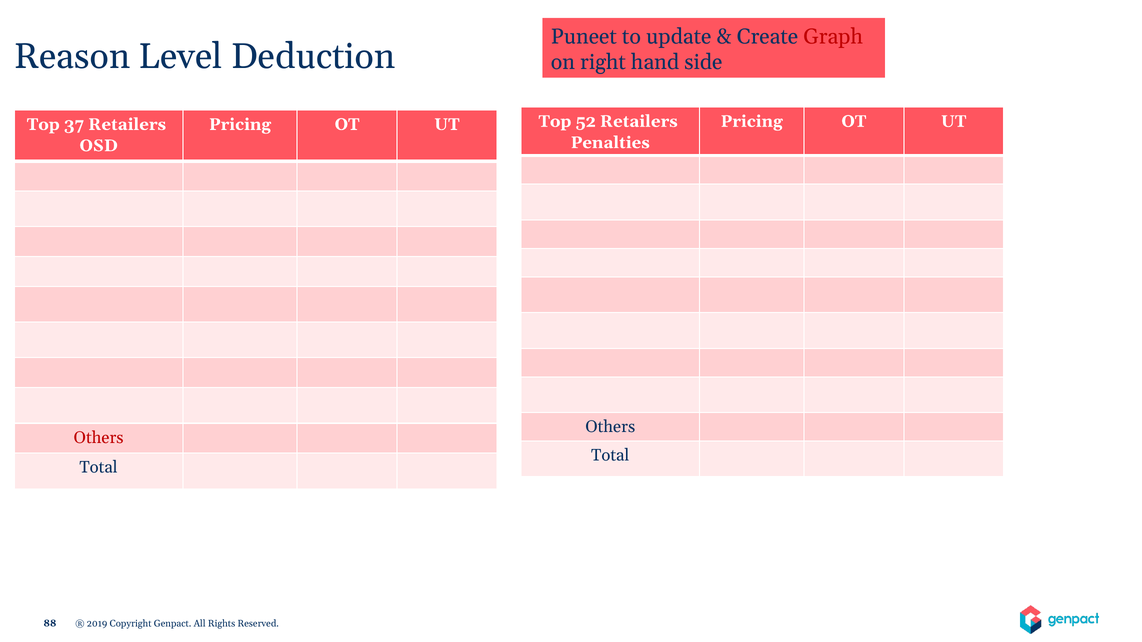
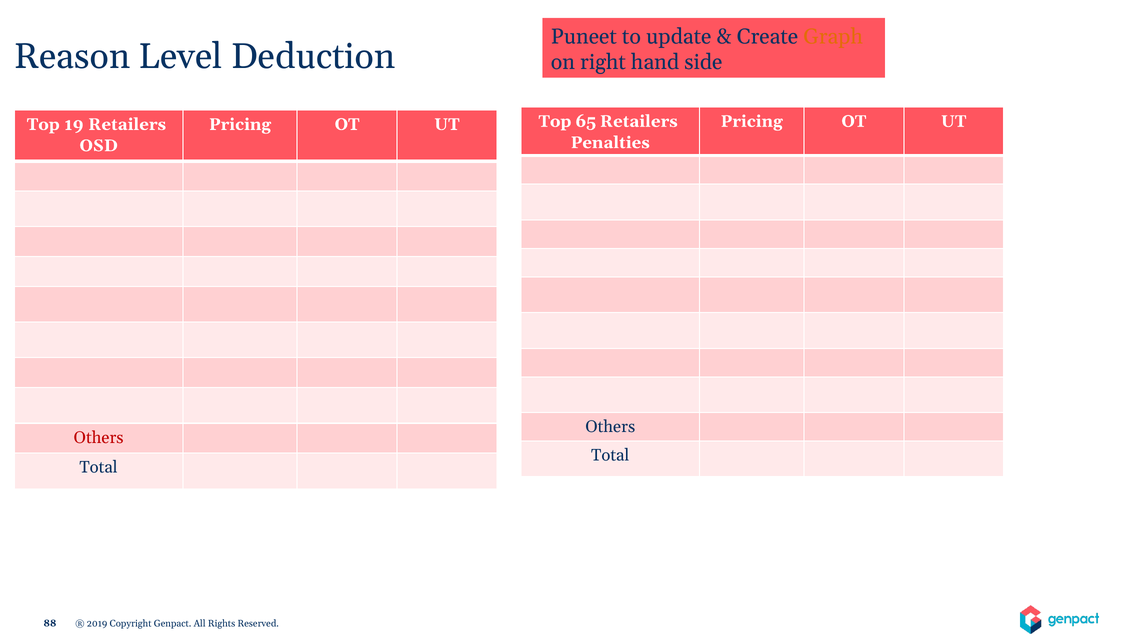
Graph colour: red -> orange
52: 52 -> 65
37: 37 -> 19
